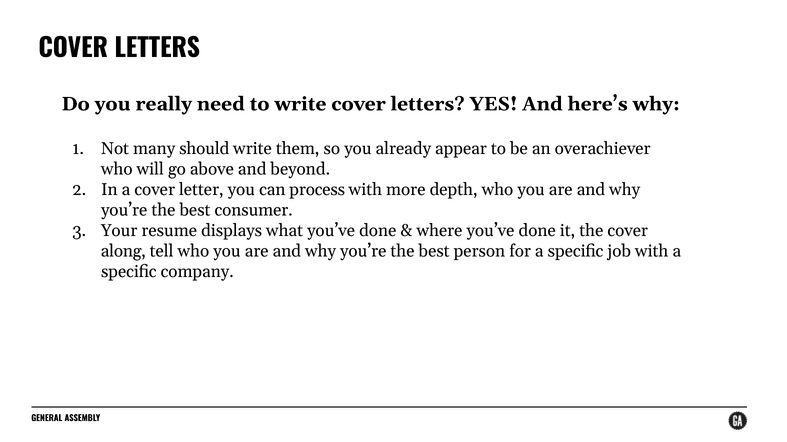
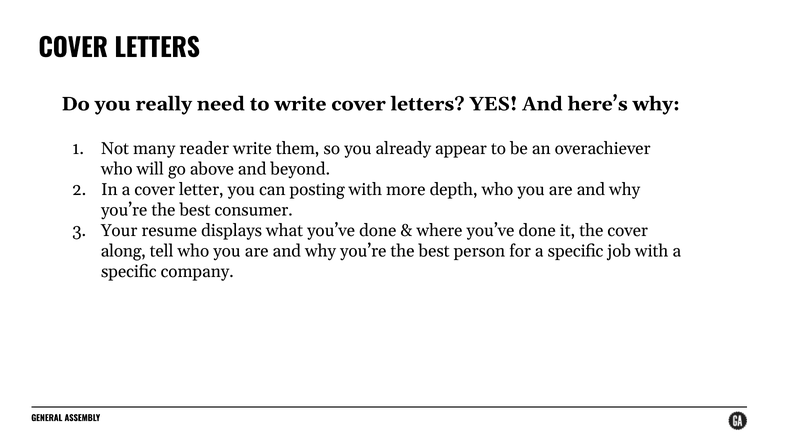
should: should -> reader
process: process -> posting
